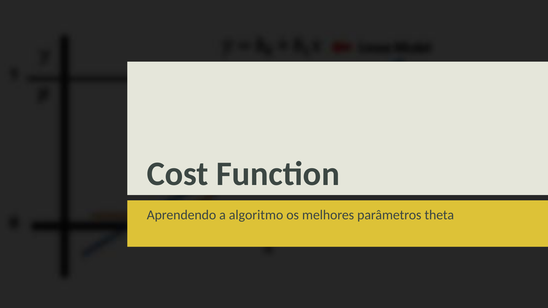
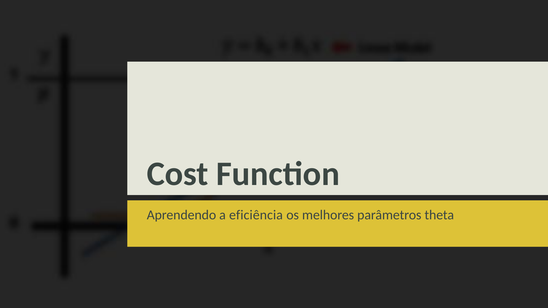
algoritmo: algoritmo -> eficiência
